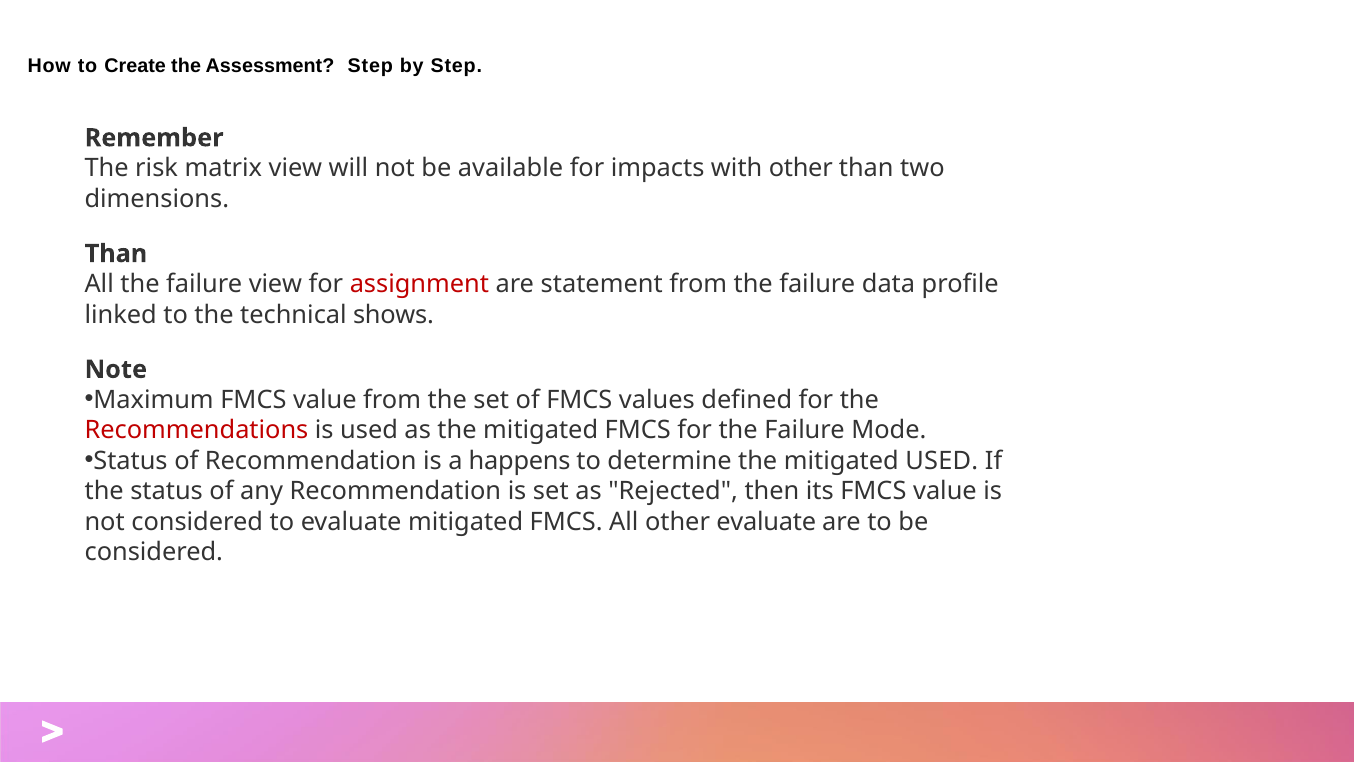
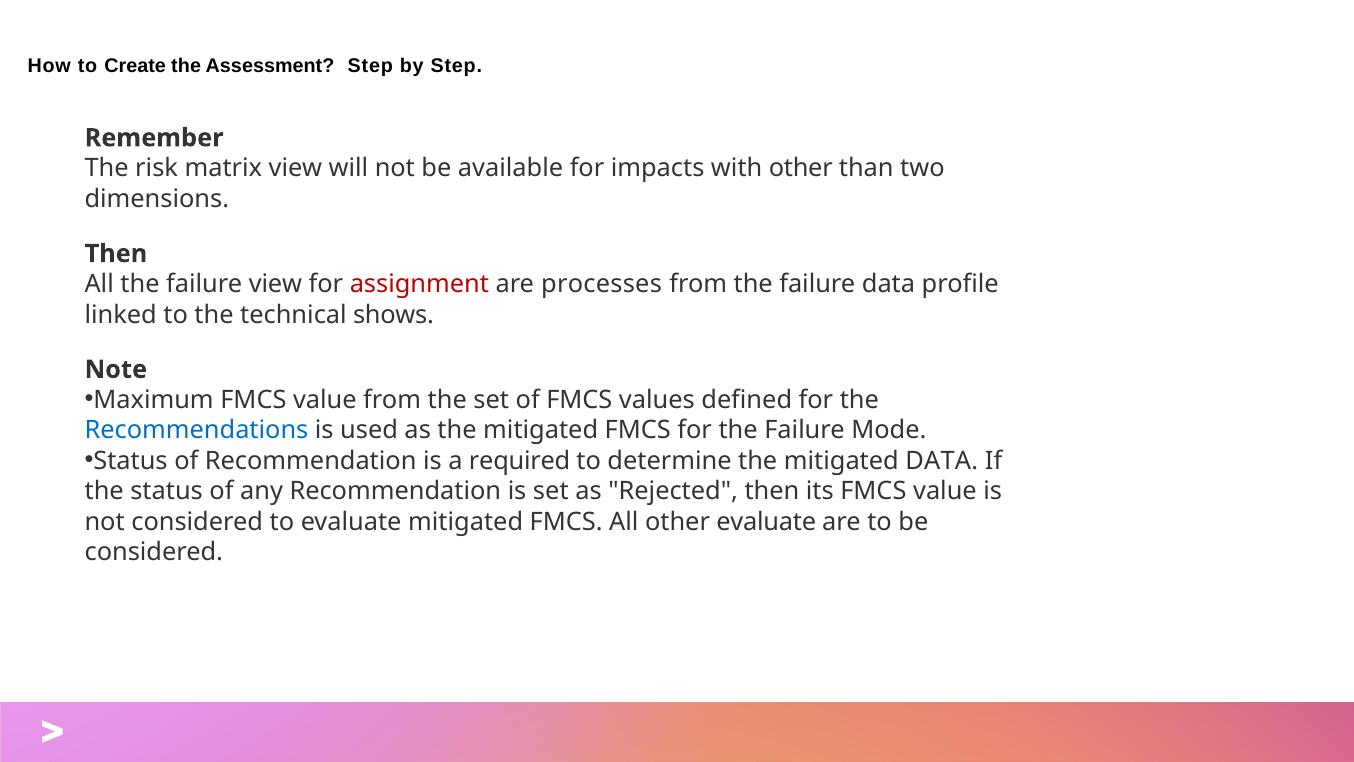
Than at (116, 254): Than -> Then
statement: statement -> processes
Recommendations colour: red -> blue
happens: happens -> required
mitigated USED: USED -> DATA
